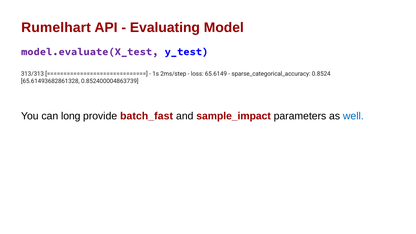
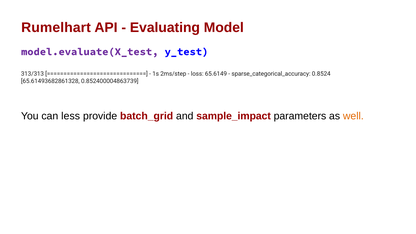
long: long -> less
batch_fast: batch_fast -> batch_grid
well colour: blue -> orange
